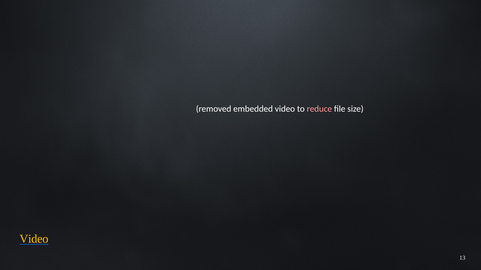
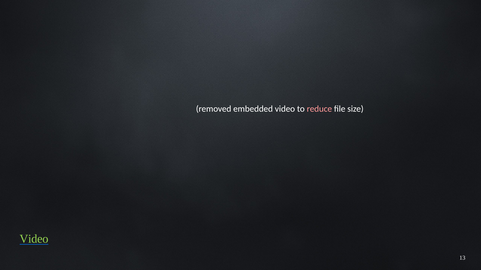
Video at (34, 239) colour: yellow -> light green
